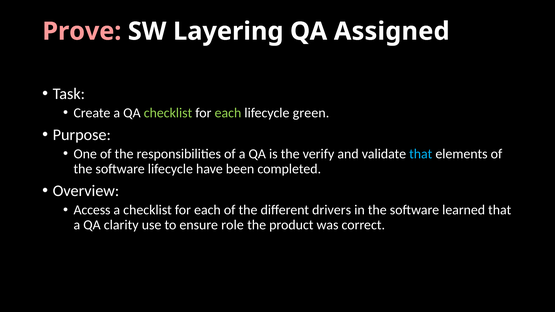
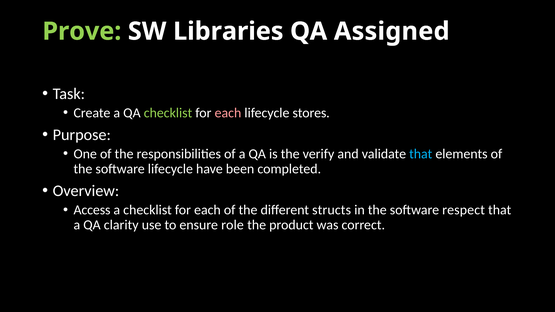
Prove colour: pink -> light green
Layering: Layering -> Libraries
each at (228, 113) colour: light green -> pink
green: green -> stores
drivers: drivers -> structs
learned: learned -> respect
